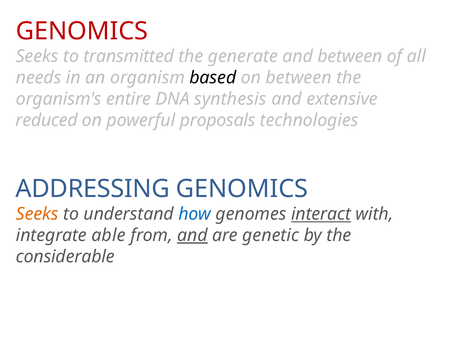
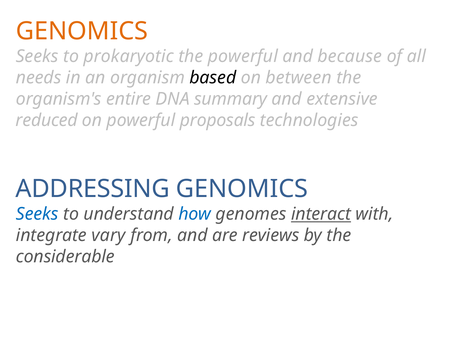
GENOMICS at (82, 31) colour: red -> orange
transmitted: transmitted -> prokaryotic
the generate: generate -> powerful
and between: between -> because
synthesis: synthesis -> summary
Seeks at (37, 214) colour: orange -> blue
able: able -> vary
and at (192, 235) underline: present -> none
genetic: genetic -> reviews
